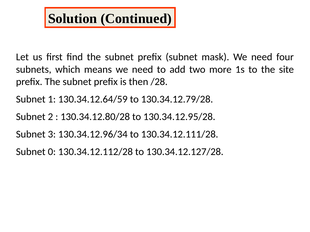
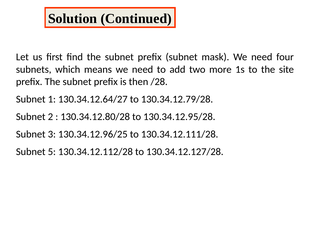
130.34.12.64/59: 130.34.12.64/59 -> 130.34.12.64/27
130.34.12.96/34: 130.34.12.96/34 -> 130.34.12.96/25
0: 0 -> 5
